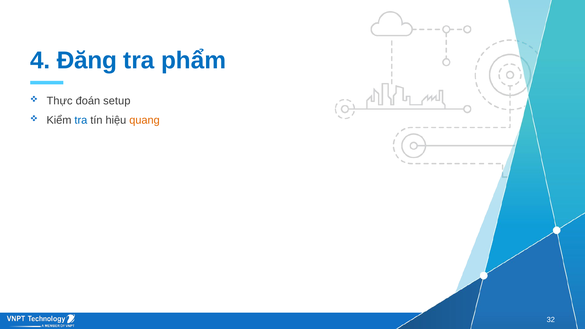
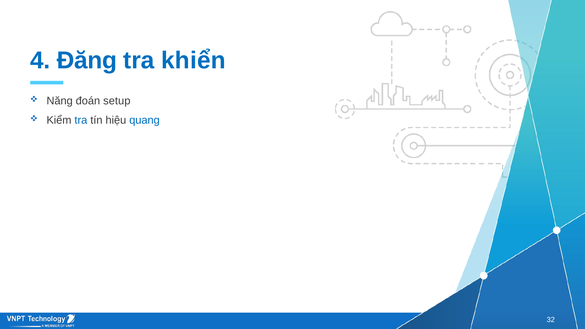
phẩm: phẩm -> khiển
Thực: Thực -> Năng
quang colour: orange -> blue
